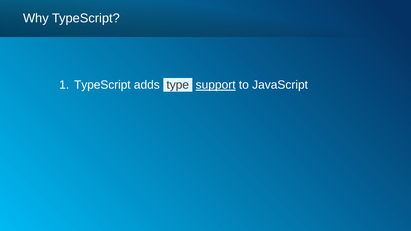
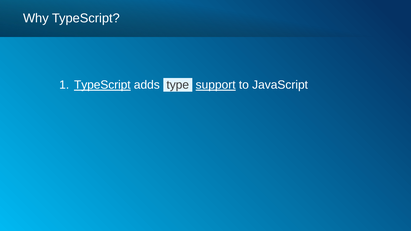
TypeScript at (102, 85) underline: none -> present
